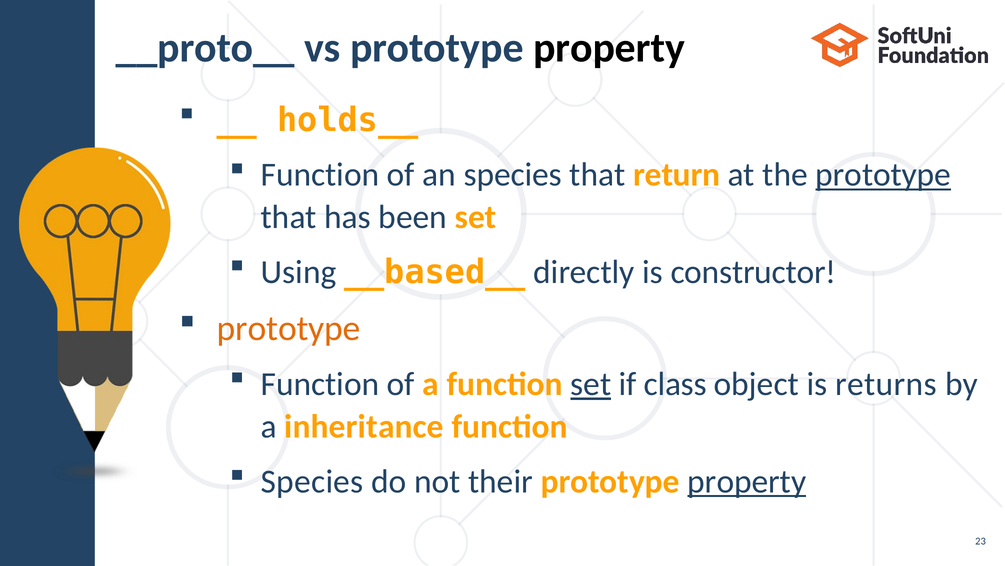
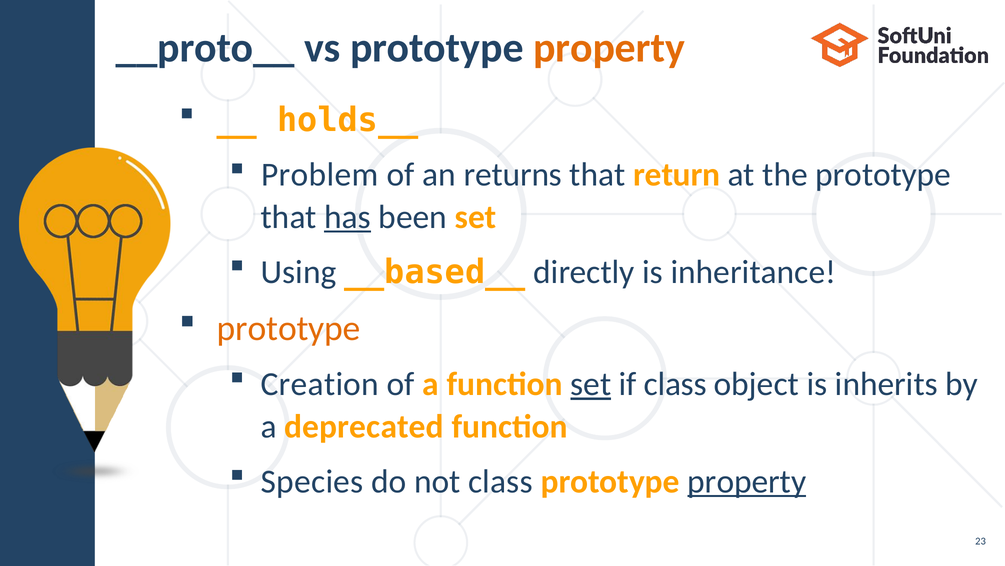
property at (609, 48) colour: black -> orange
Function at (320, 175): Function -> Problem
an species: species -> returns
prototype at (883, 175) underline: present -> none
has underline: none -> present
constructor: constructor -> inheritance
Function at (320, 384): Function -> Creation
returns: returns -> inherits
inheritance: inheritance -> deprecated
not their: their -> class
